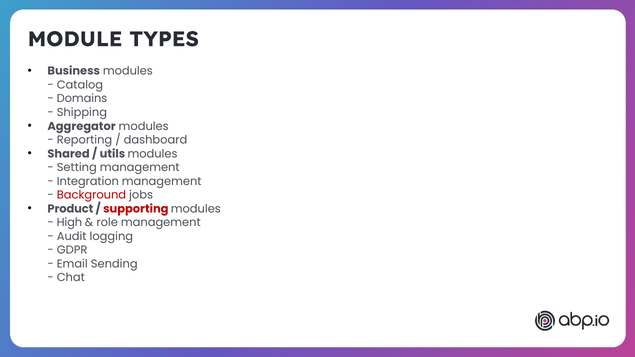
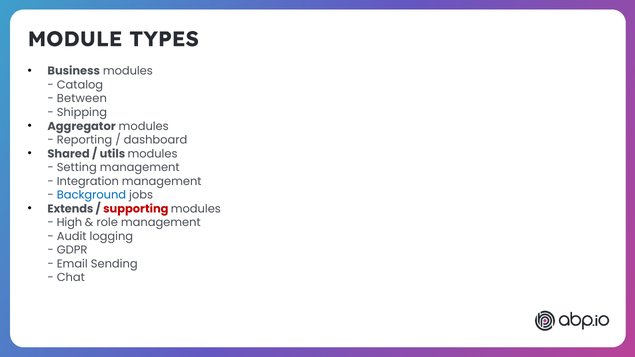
Domains: Domains -> Between
Background colour: red -> blue
Product: Product -> Extends
